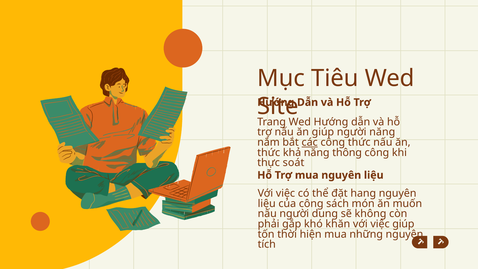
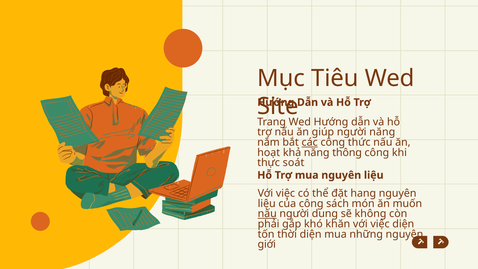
thức at (269, 152): thức -> hoạt
nấu at (267, 214) underline: none -> present
việc giúp: giúp -> diện
thời hiện: hiện -> diện
tích: tích -> giới
